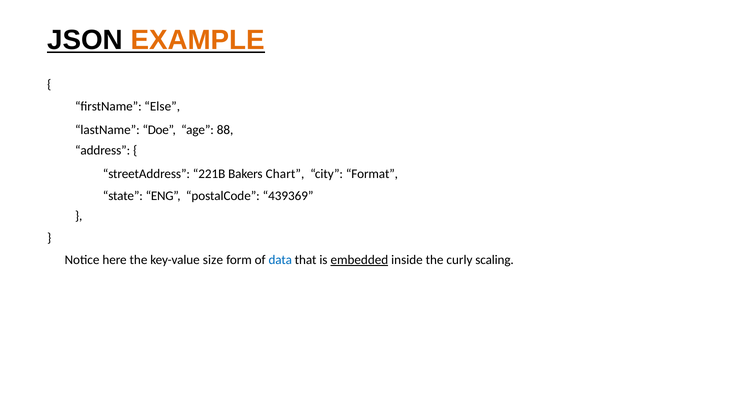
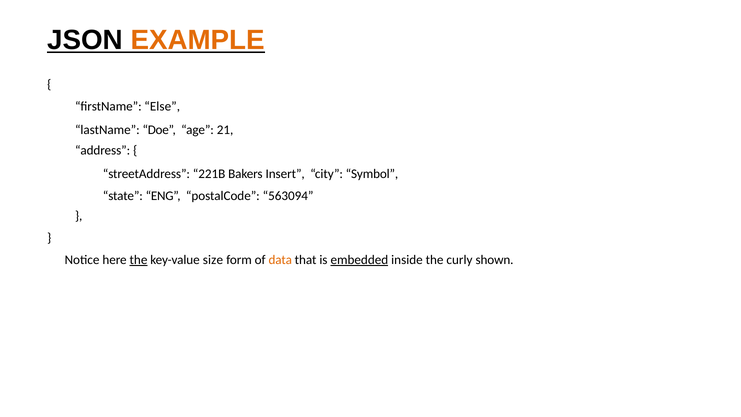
88: 88 -> 21
Chart: Chart -> Insert
Format: Format -> Symbol
439369: 439369 -> 563094
the at (138, 260) underline: none -> present
data colour: blue -> orange
scaling: scaling -> shown
